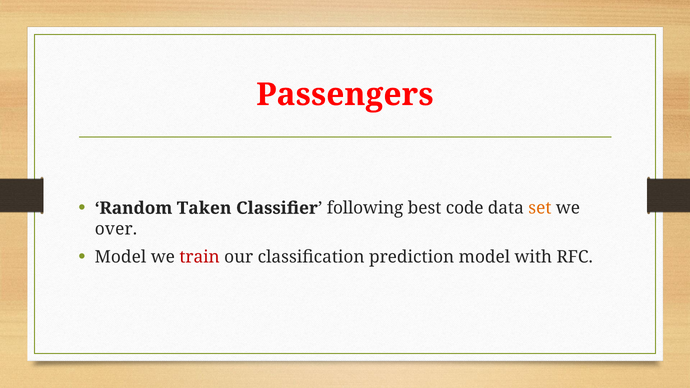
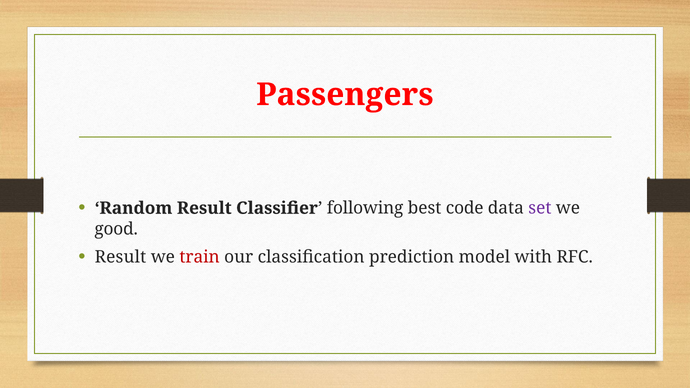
Random Taken: Taken -> Result
set colour: orange -> purple
over: over -> good
Model at (120, 257): Model -> Result
